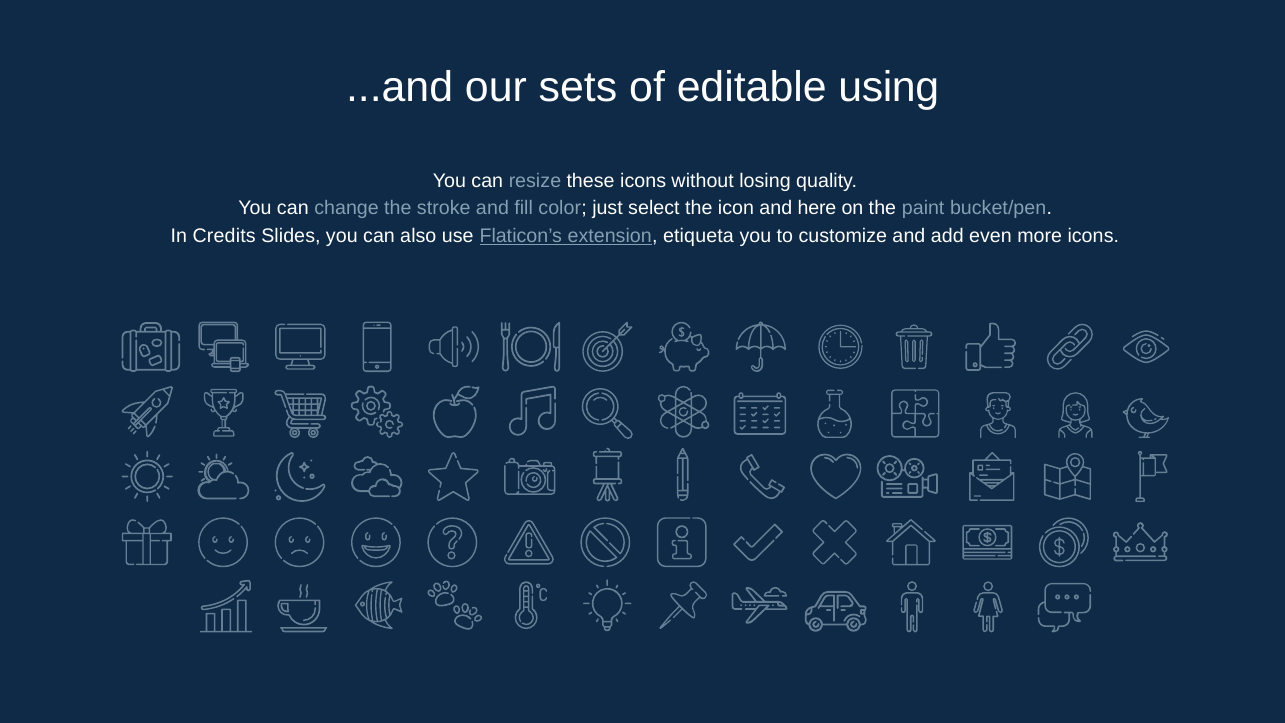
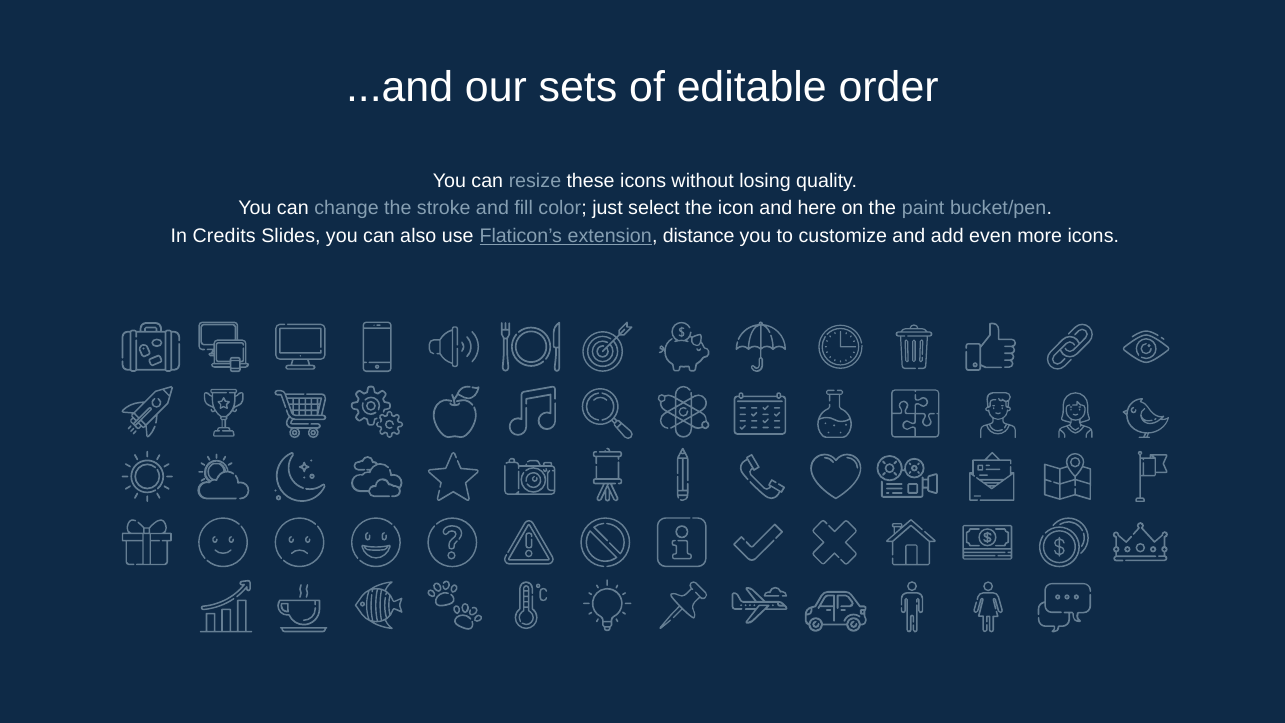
using: using -> order
etiqueta: etiqueta -> distance
